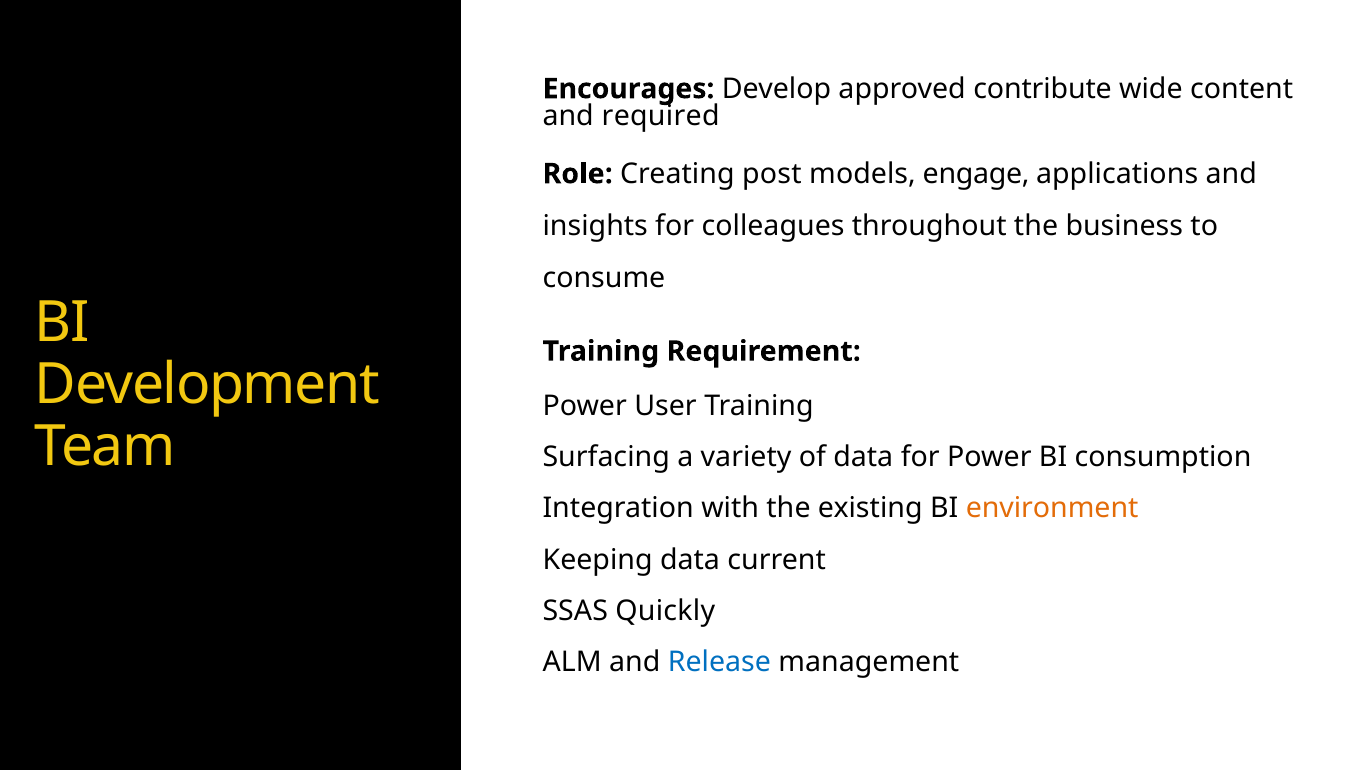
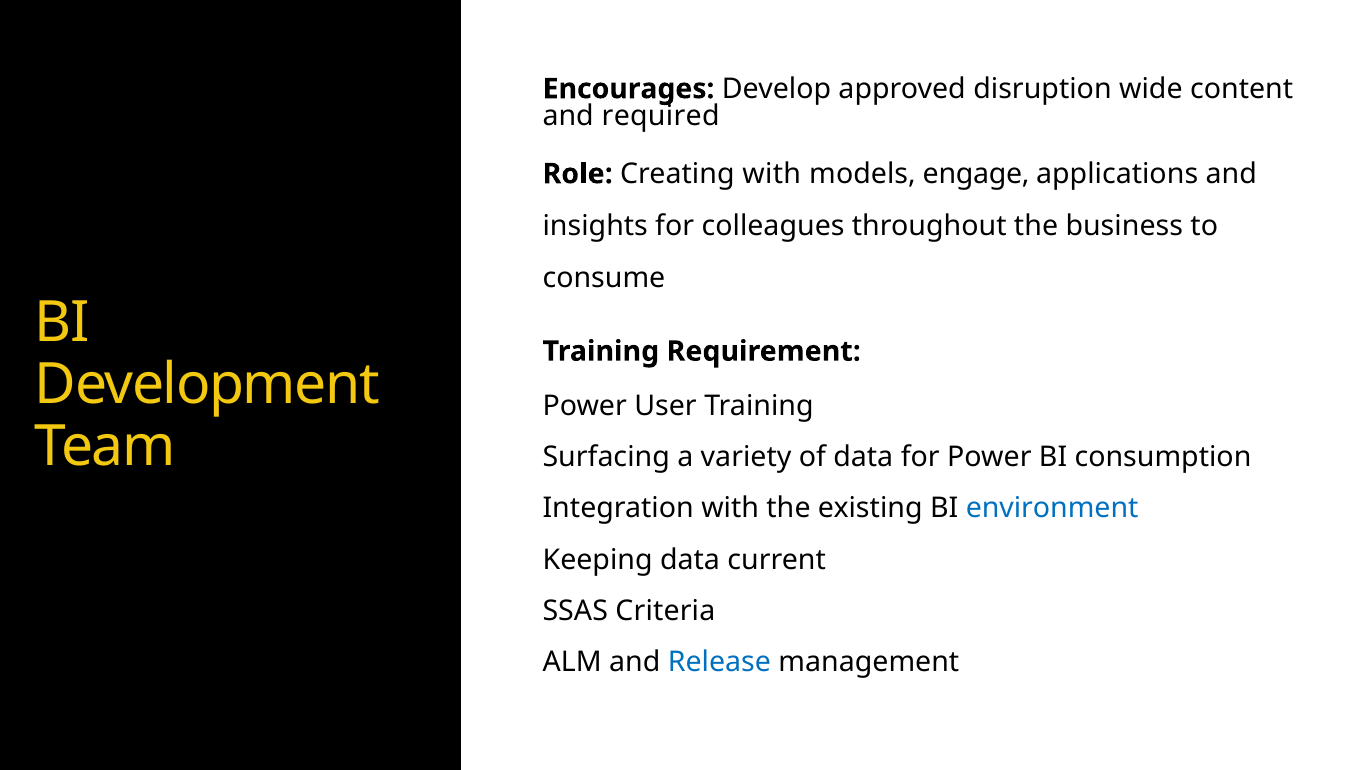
contribute: contribute -> disruption
Creating post: post -> with
environment colour: orange -> blue
Quickly: Quickly -> Criteria
